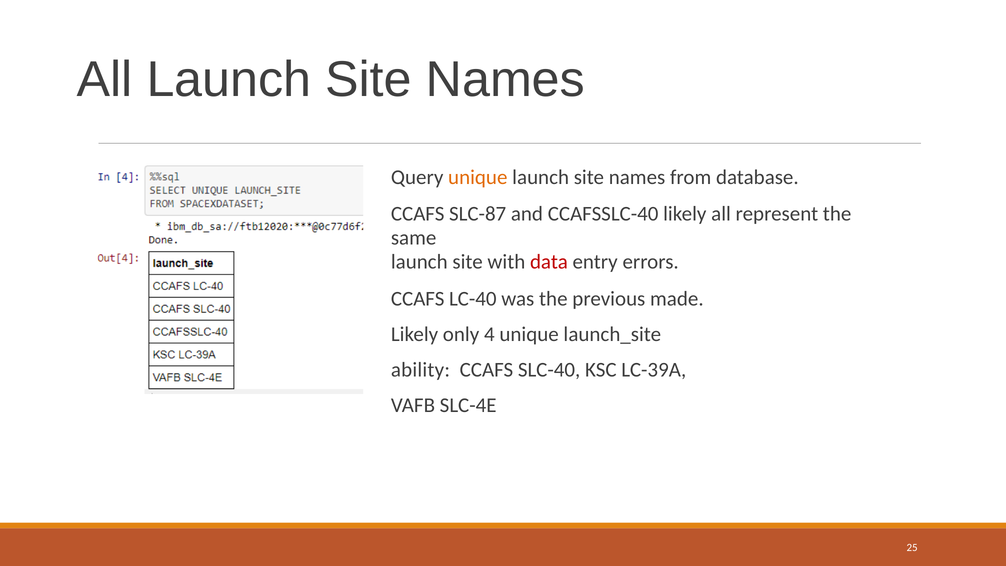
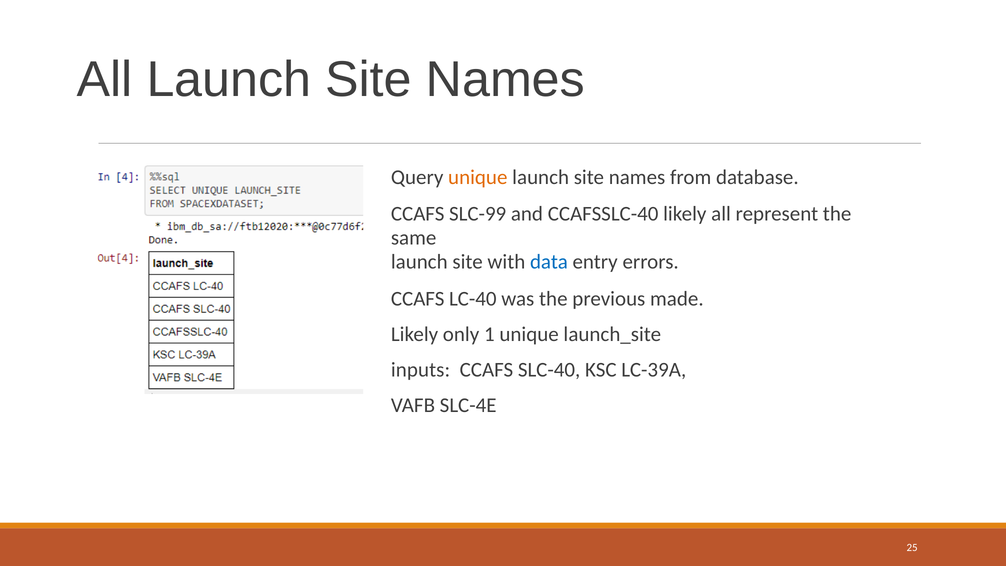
SLC-87: SLC-87 -> SLC-99
data colour: red -> blue
4: 4 -> 1
ability: ability -> inputs
